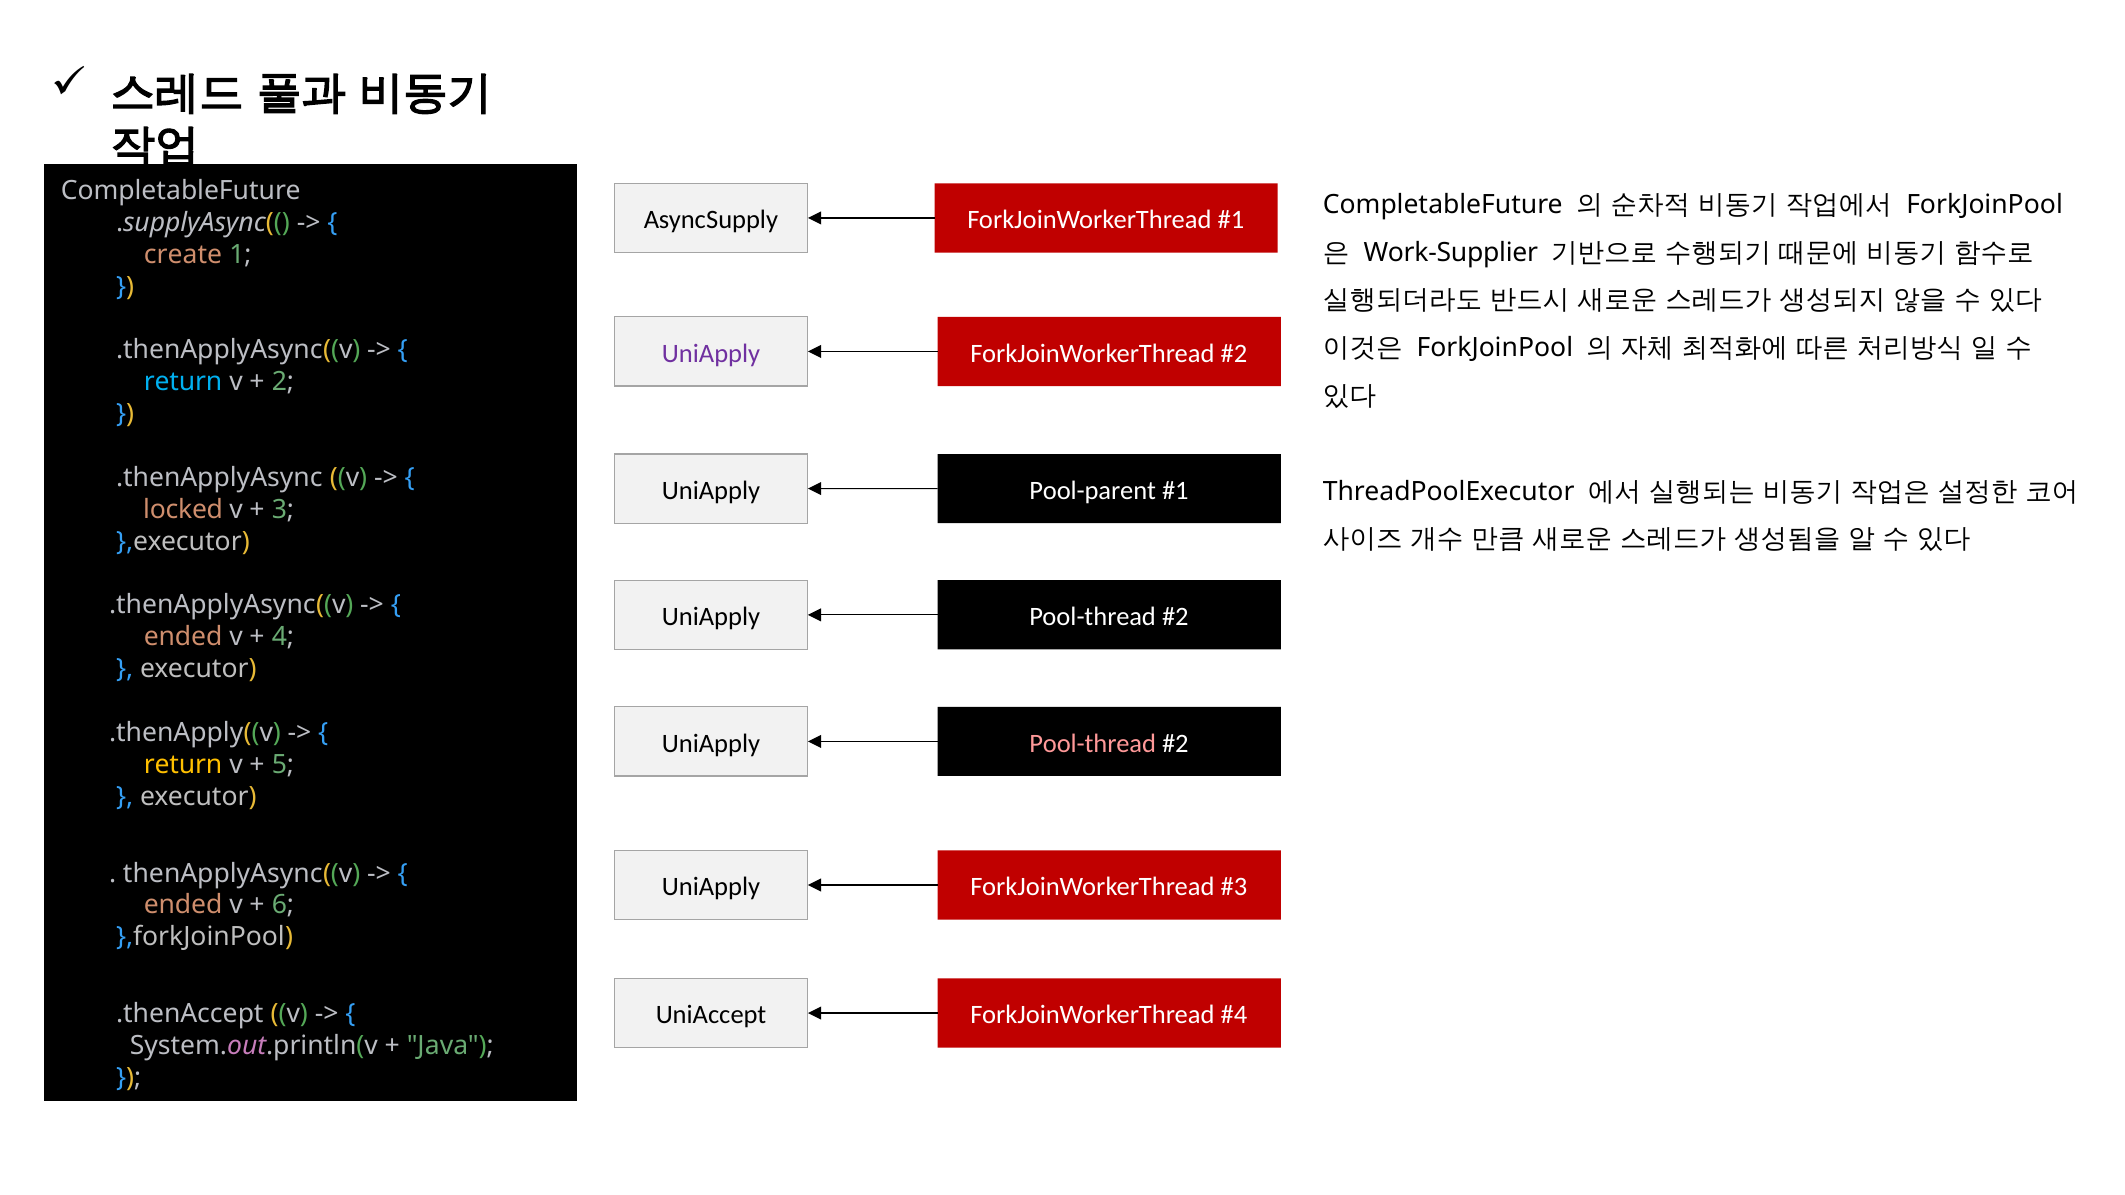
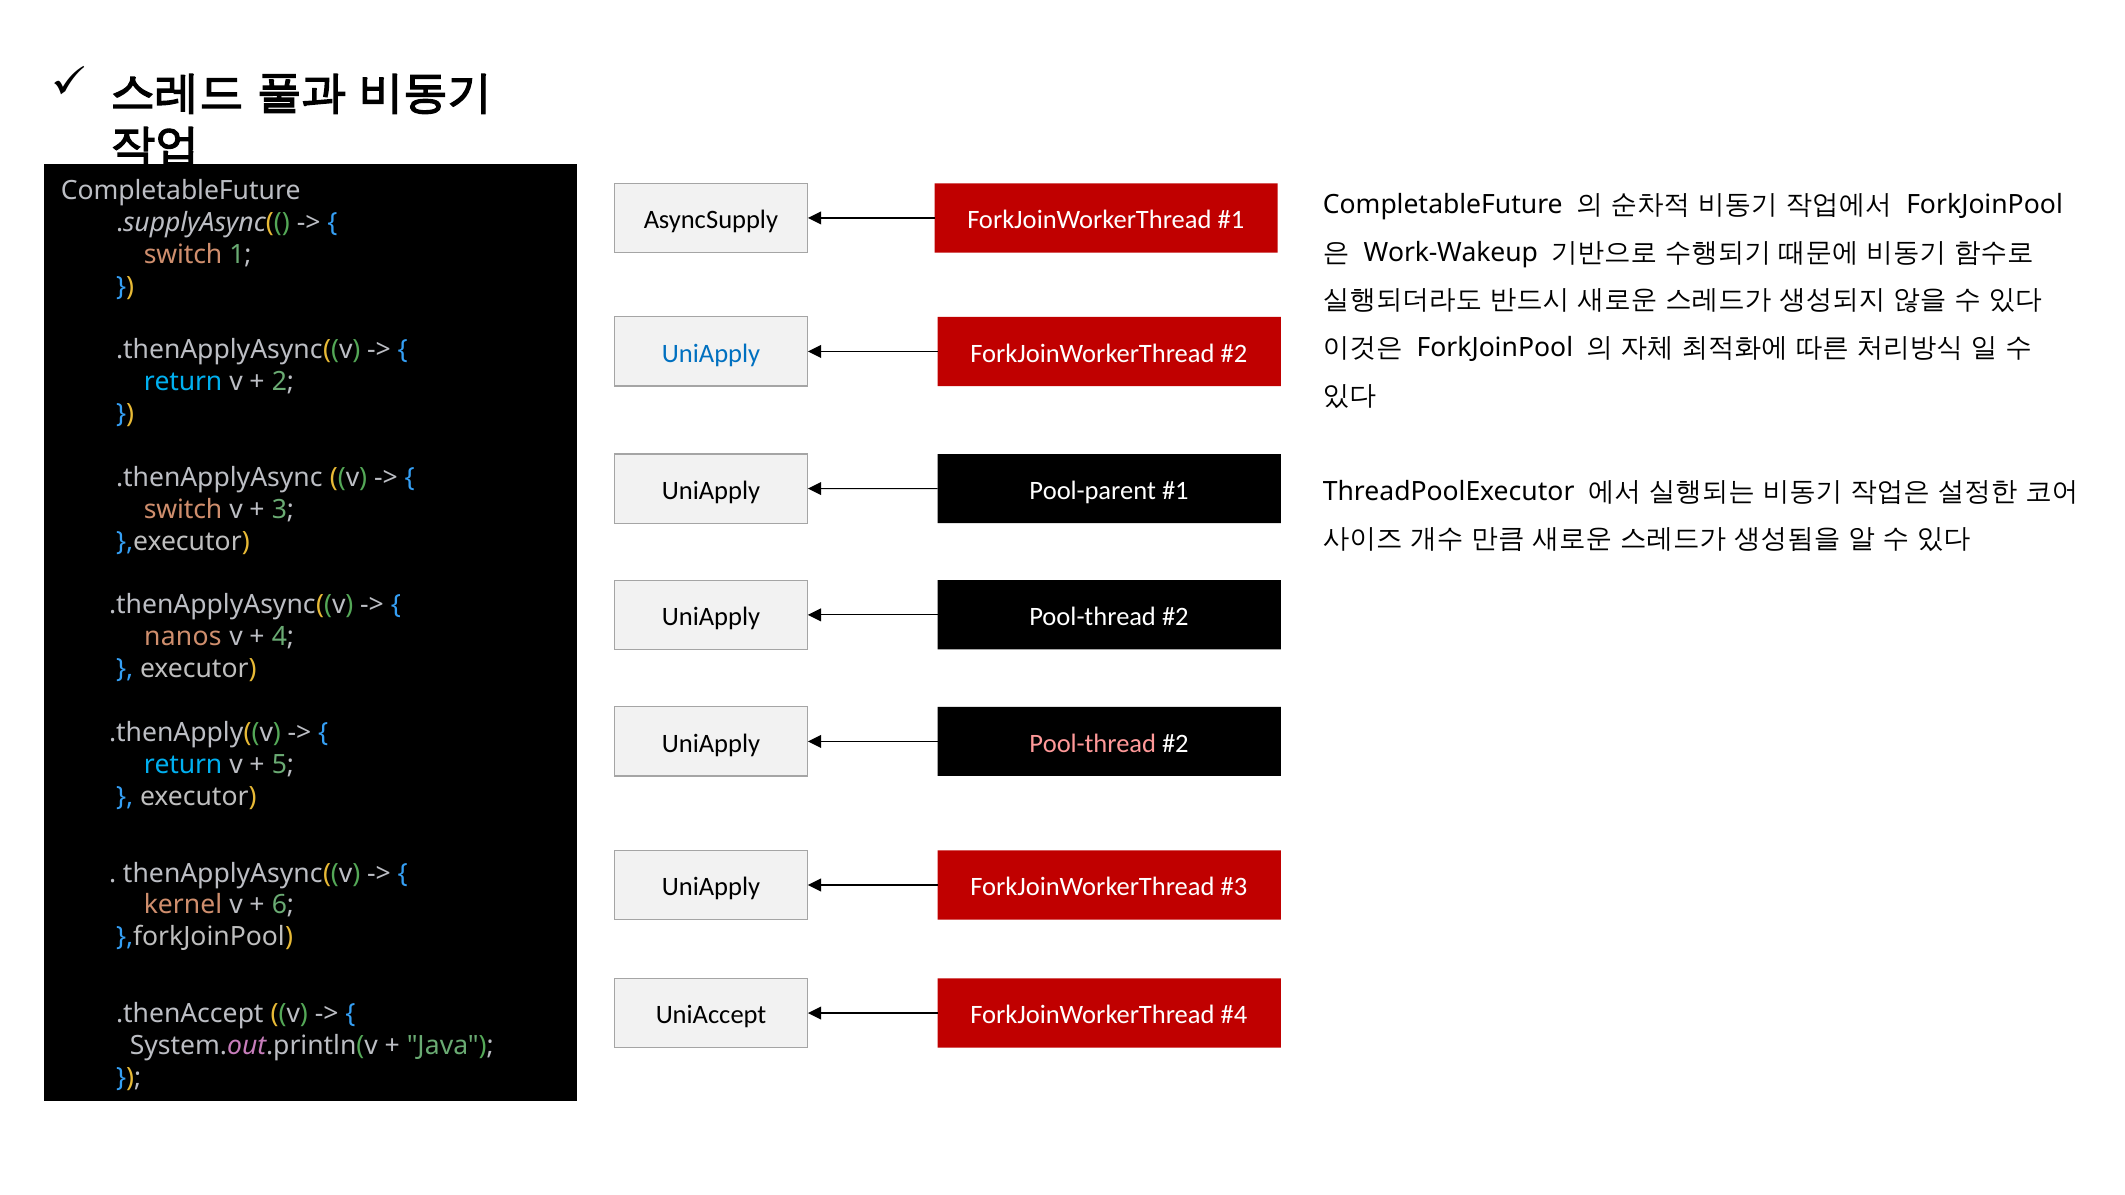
Work-Supplier: Work-Supplier -> Work-Wakeup
create at (183, 255): create -> switch
UniApply at (711, 353) colour: purple -> blue
locked at (183, 510): locked -> switch
ended at (183, 637): ended -> nanos
return at (183, 765) colour: yellow -> light blue
ended at (183, 905): ended -> kernel
